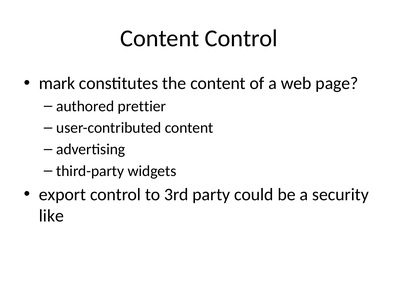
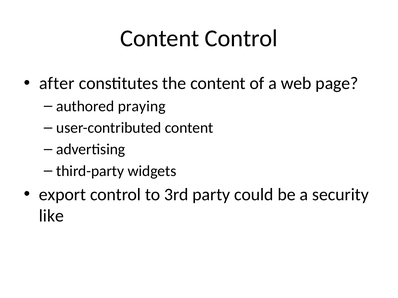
mark: mark -> after
prettier: prettier -> praying
